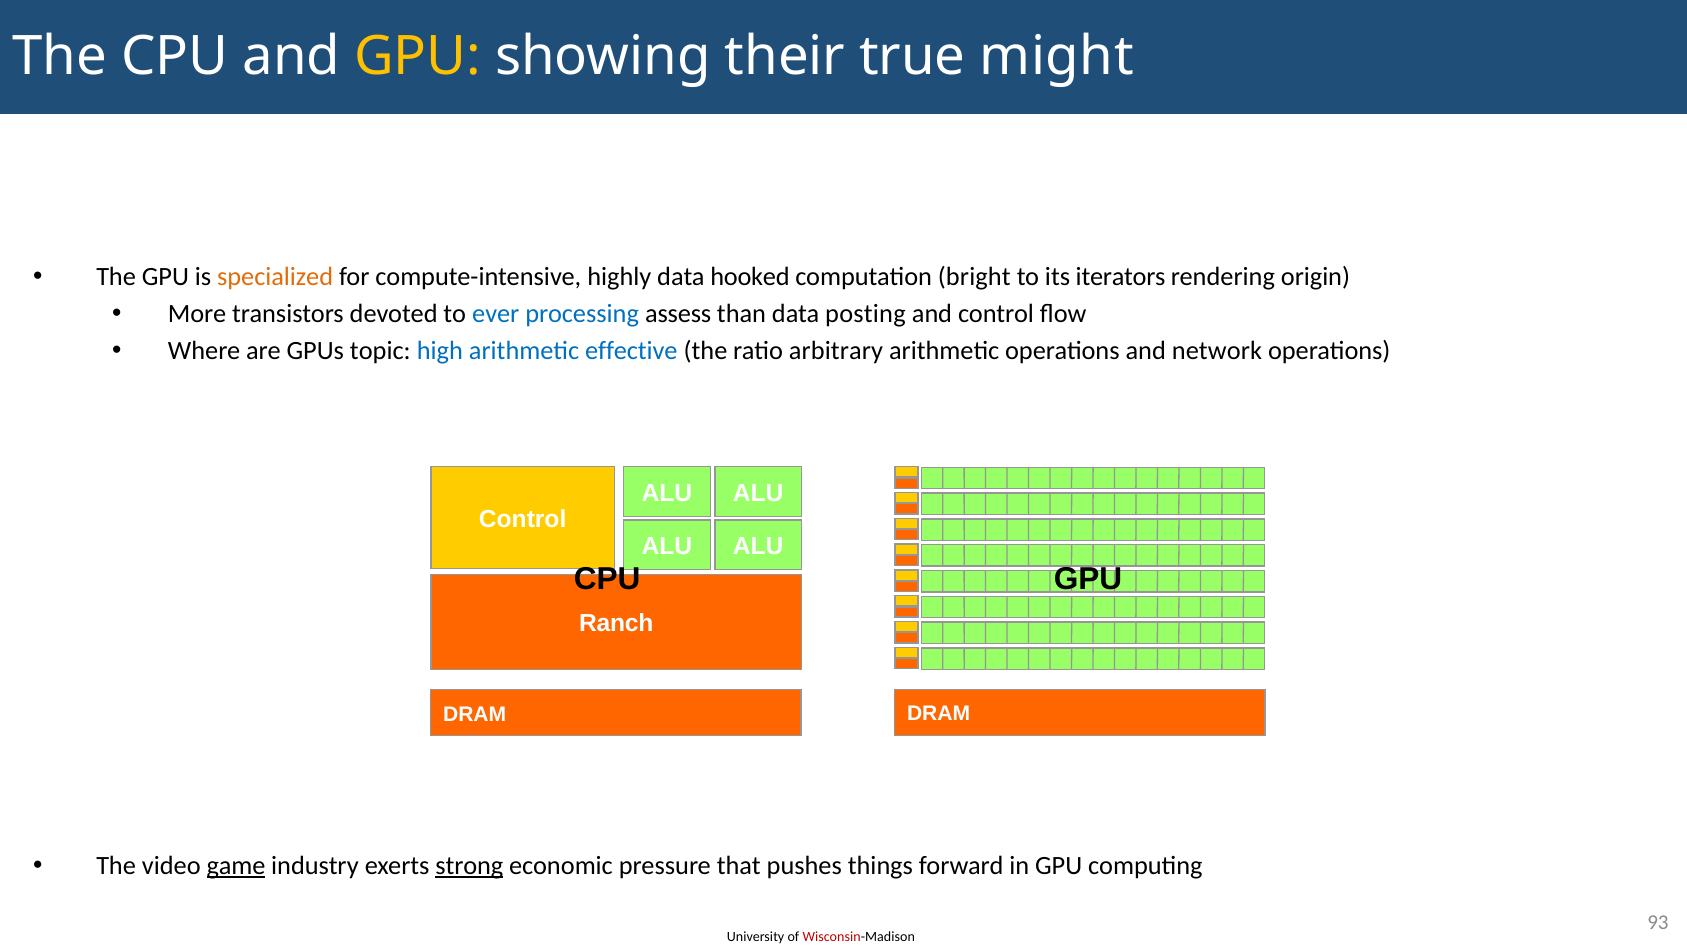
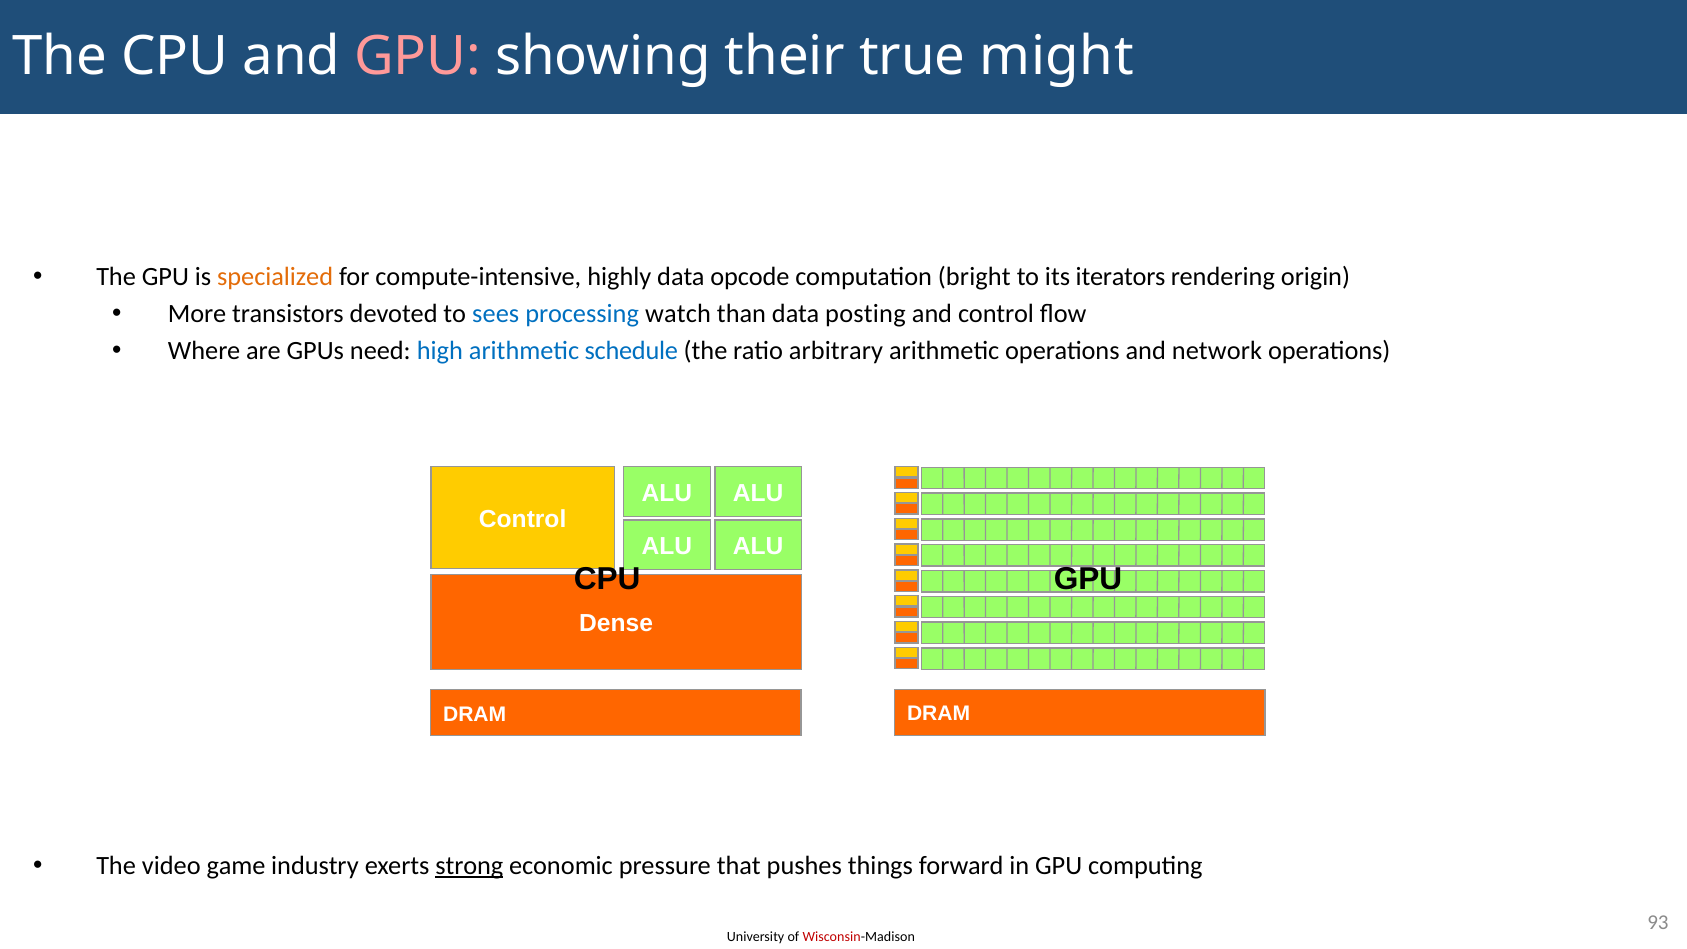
GPU at (418, 57) colour: yellow -> pink
hooked: hooked -> opcode
ever: ever -> sees
assess: assess -> watch
topic: topic -> need
effective: effective -> schedule
Ranch: Ranch -> Dense
game underline: present -> none
